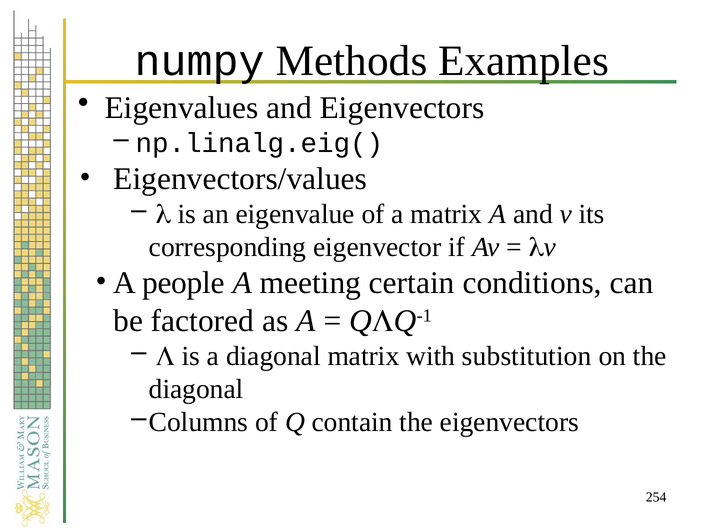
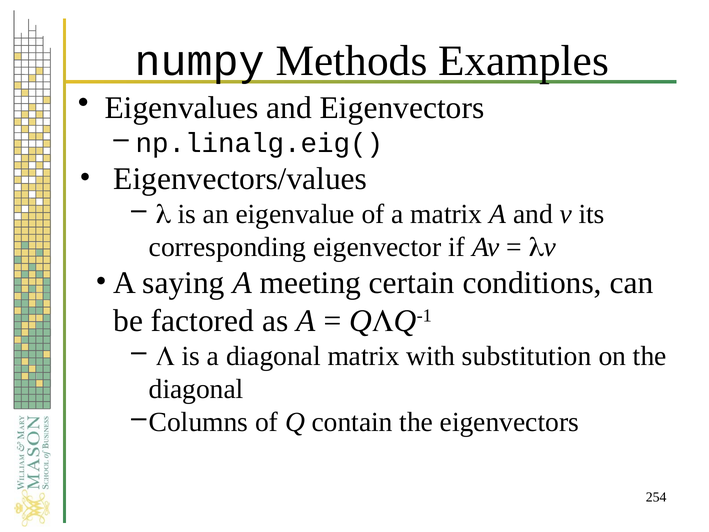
people: people -> saying
